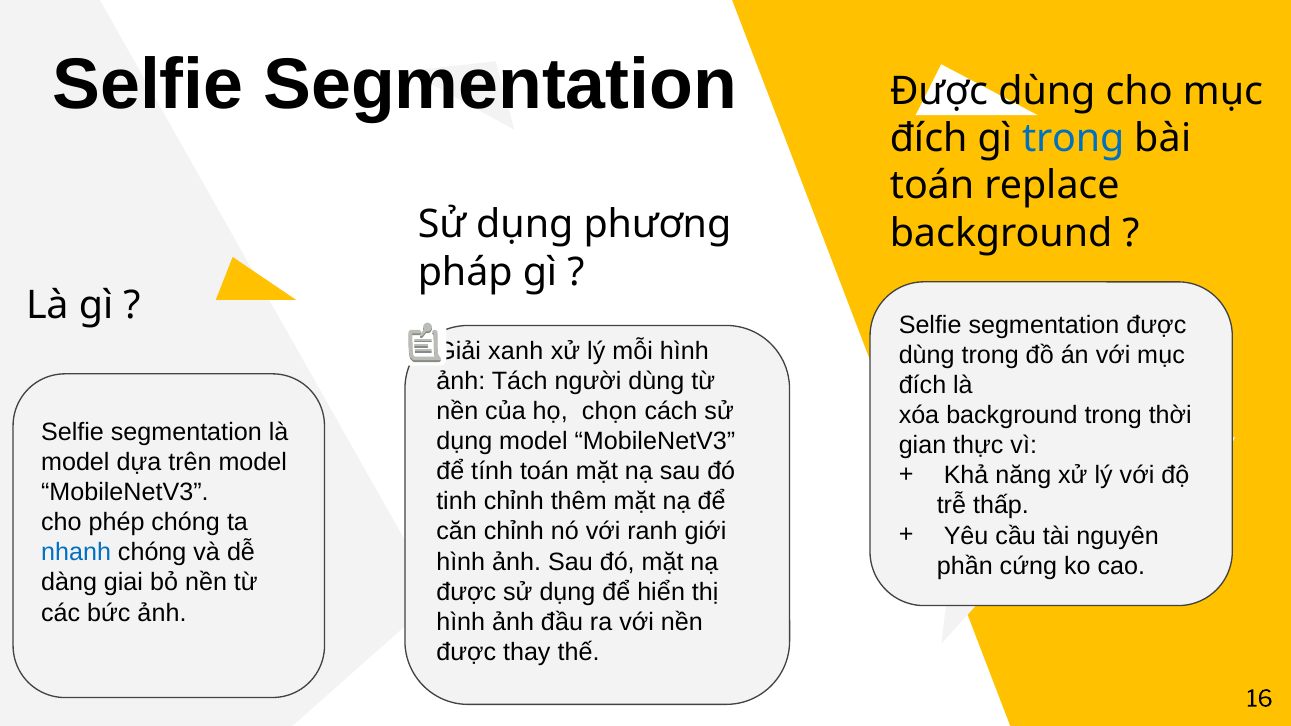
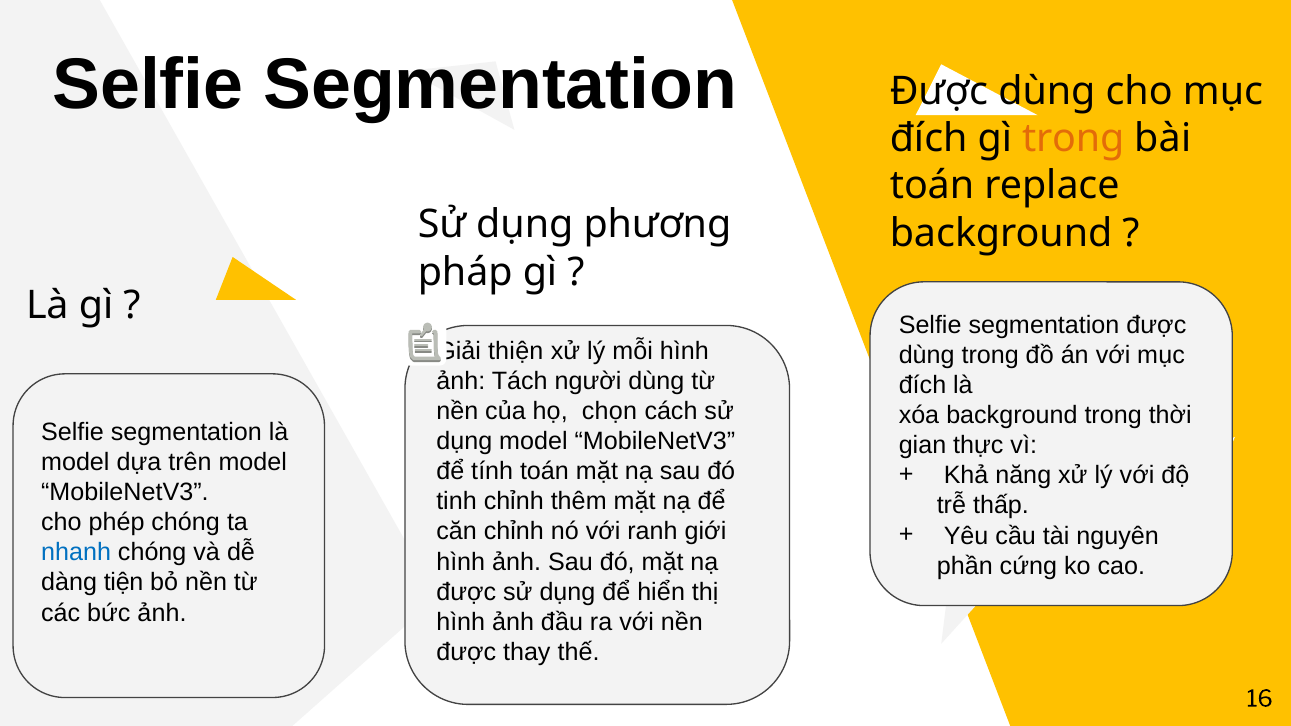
trong at (1073, 139) colour: blue -> orange
xanh: xanh -> thiện
giai: giai -> tiện
